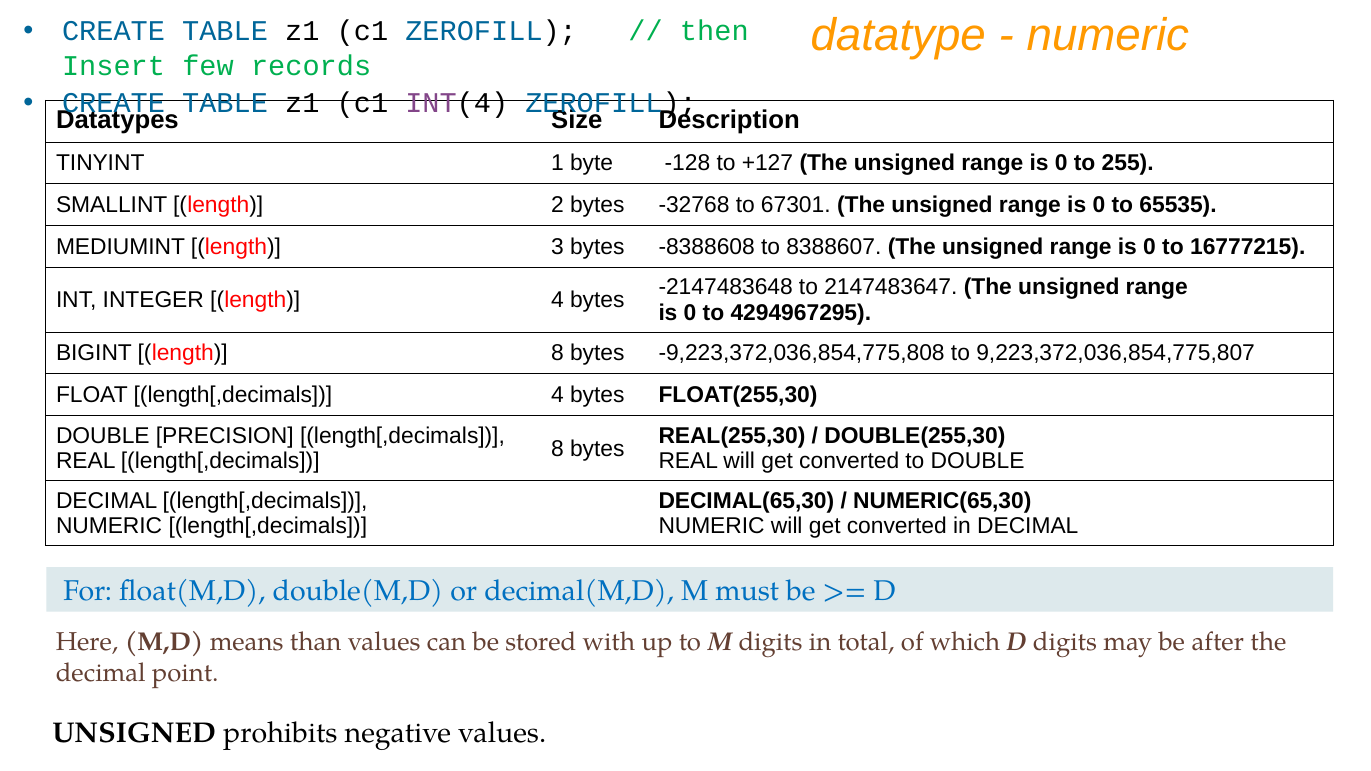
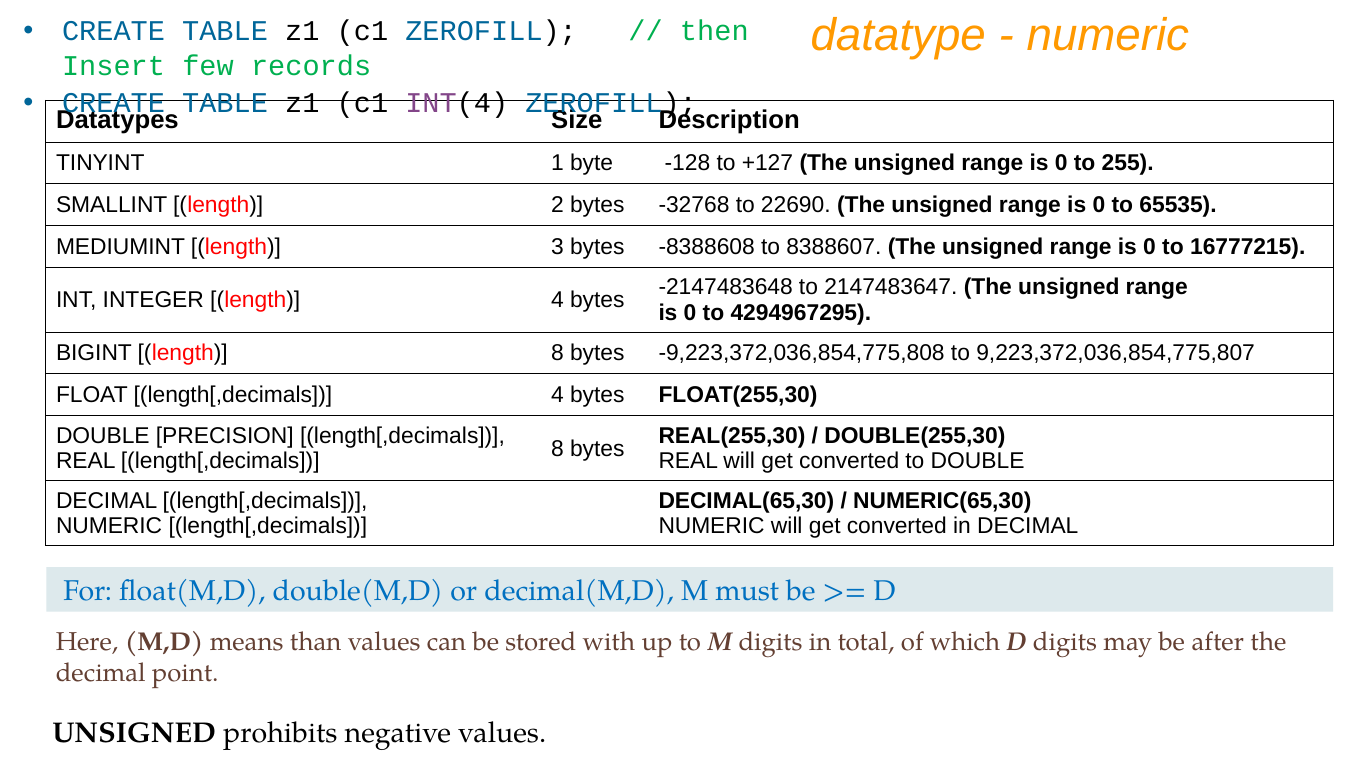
67301: 67301 -> 22690
